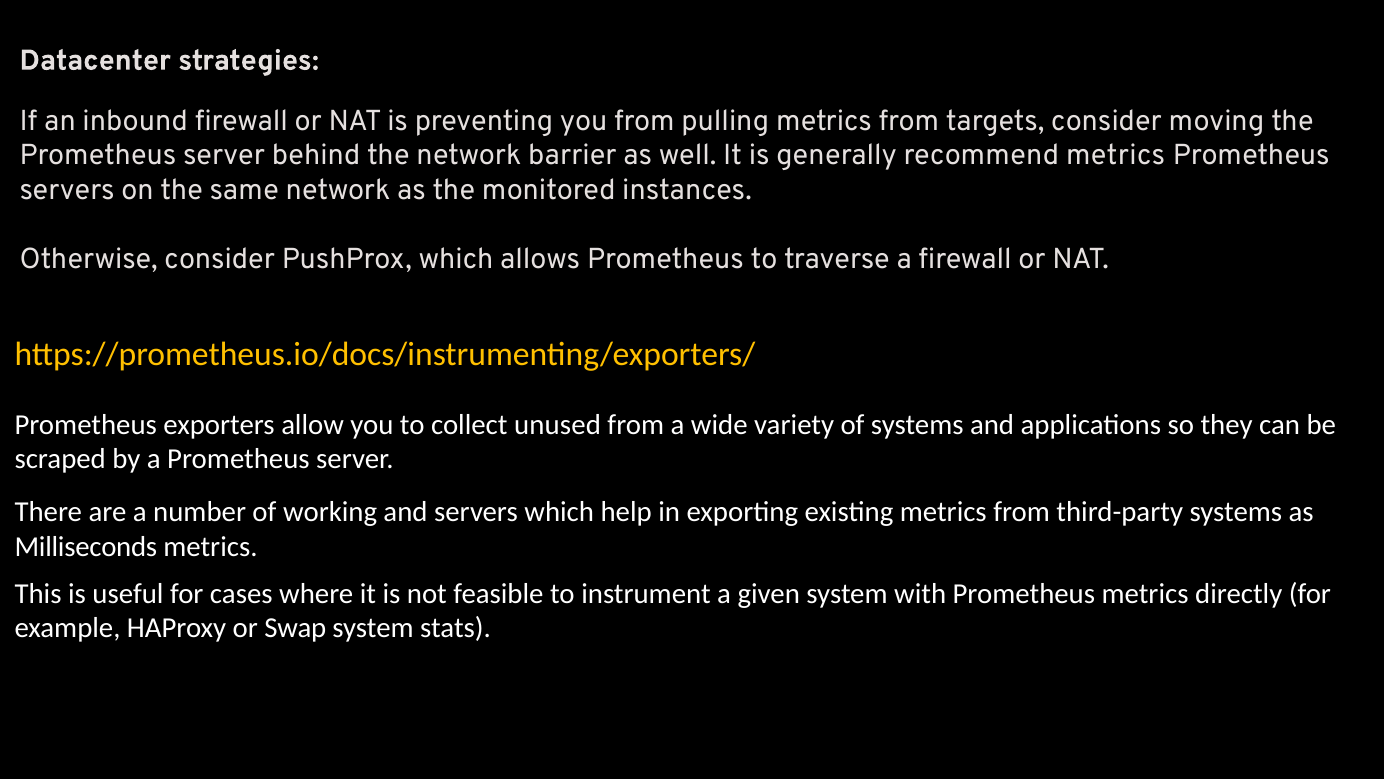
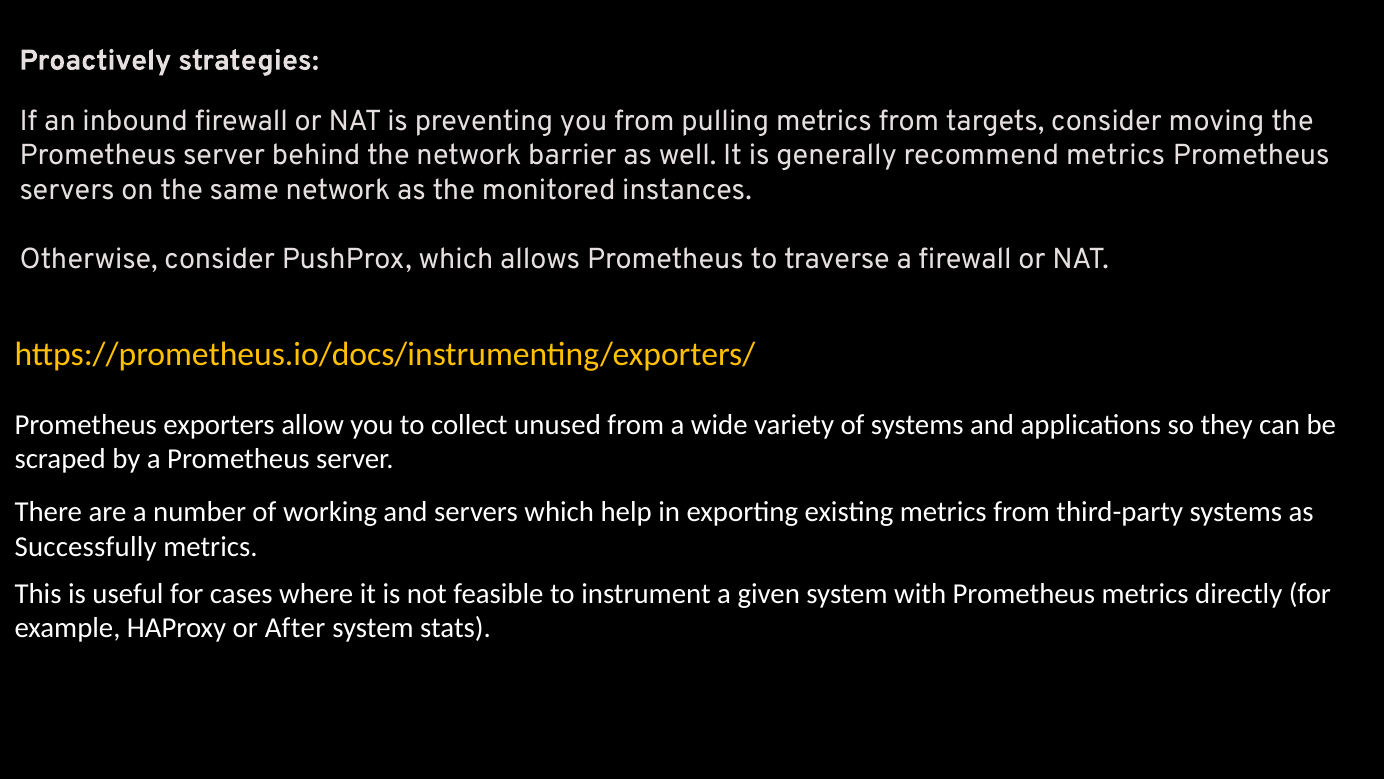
Datacenter: Datacenter -> Proactively
Milliseconds: Milliseconds -> Successfully
Swap: Swap -> After
